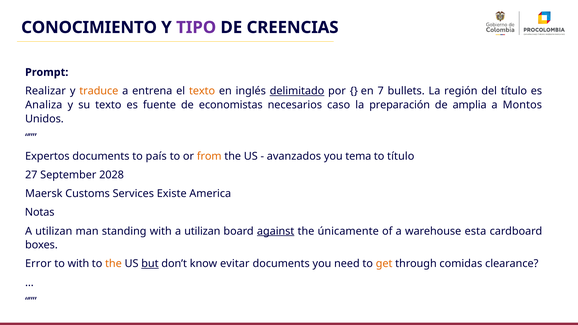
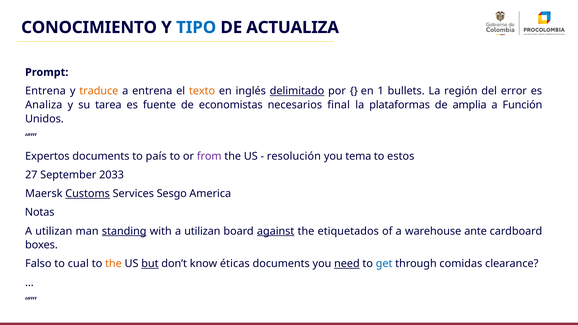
TIPO colour: purple -> blue
CREENCIAS: CREENCIAS -> ACTUALIZA
Realizar at (45, 91): Realizar -> Entrena
7: 7 -> 1
del título: título -> error
su texto: texto -> tarea
caso: caso -> final
preparación: preparación -> plataformas
Montos: Montos -> Función
from colour: orange -> purple
avanzados: avanzados -> resolución
to título: título -> estos
2028: 2028 -> 2033
Customs underline: none -> present
Existe: Existe -> Sesgo
standing underline: none -> present
únicamente: únicamente -> etiquetados
esta: esta -> ante
Error: Error -> Falso
to with: with -> cual
evitar: evitar -> éticas
need underline: none -> present
get colour: orange -> blue
